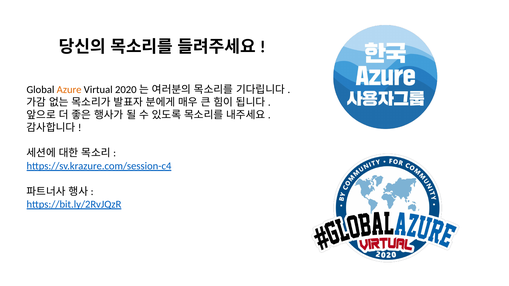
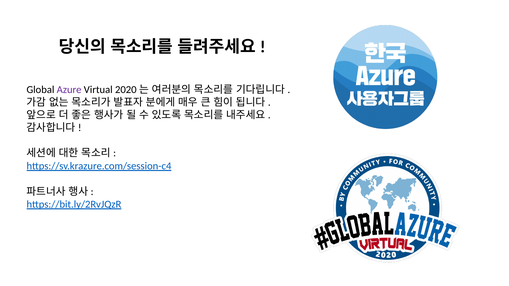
Azure colour: orange -> purple
